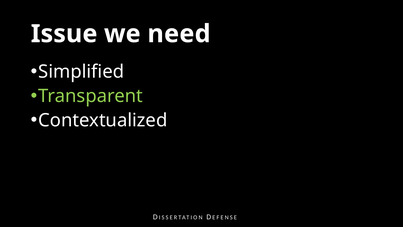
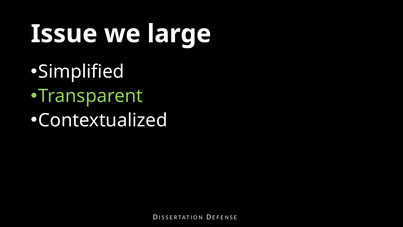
need: need -> large
